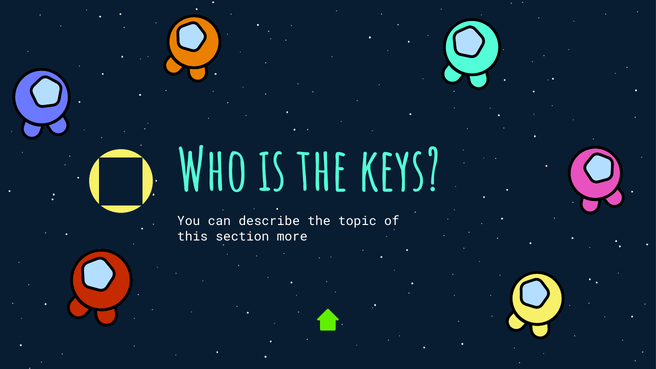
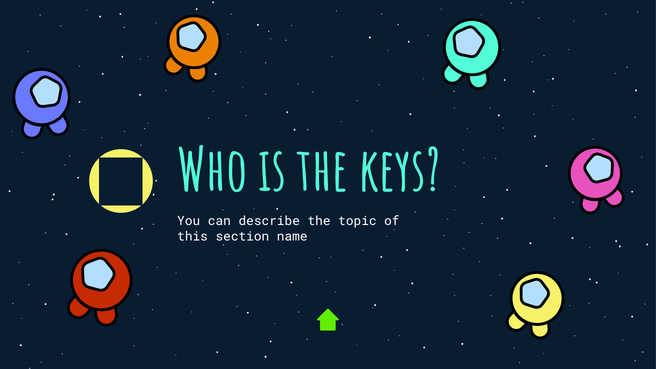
more: more -> name
